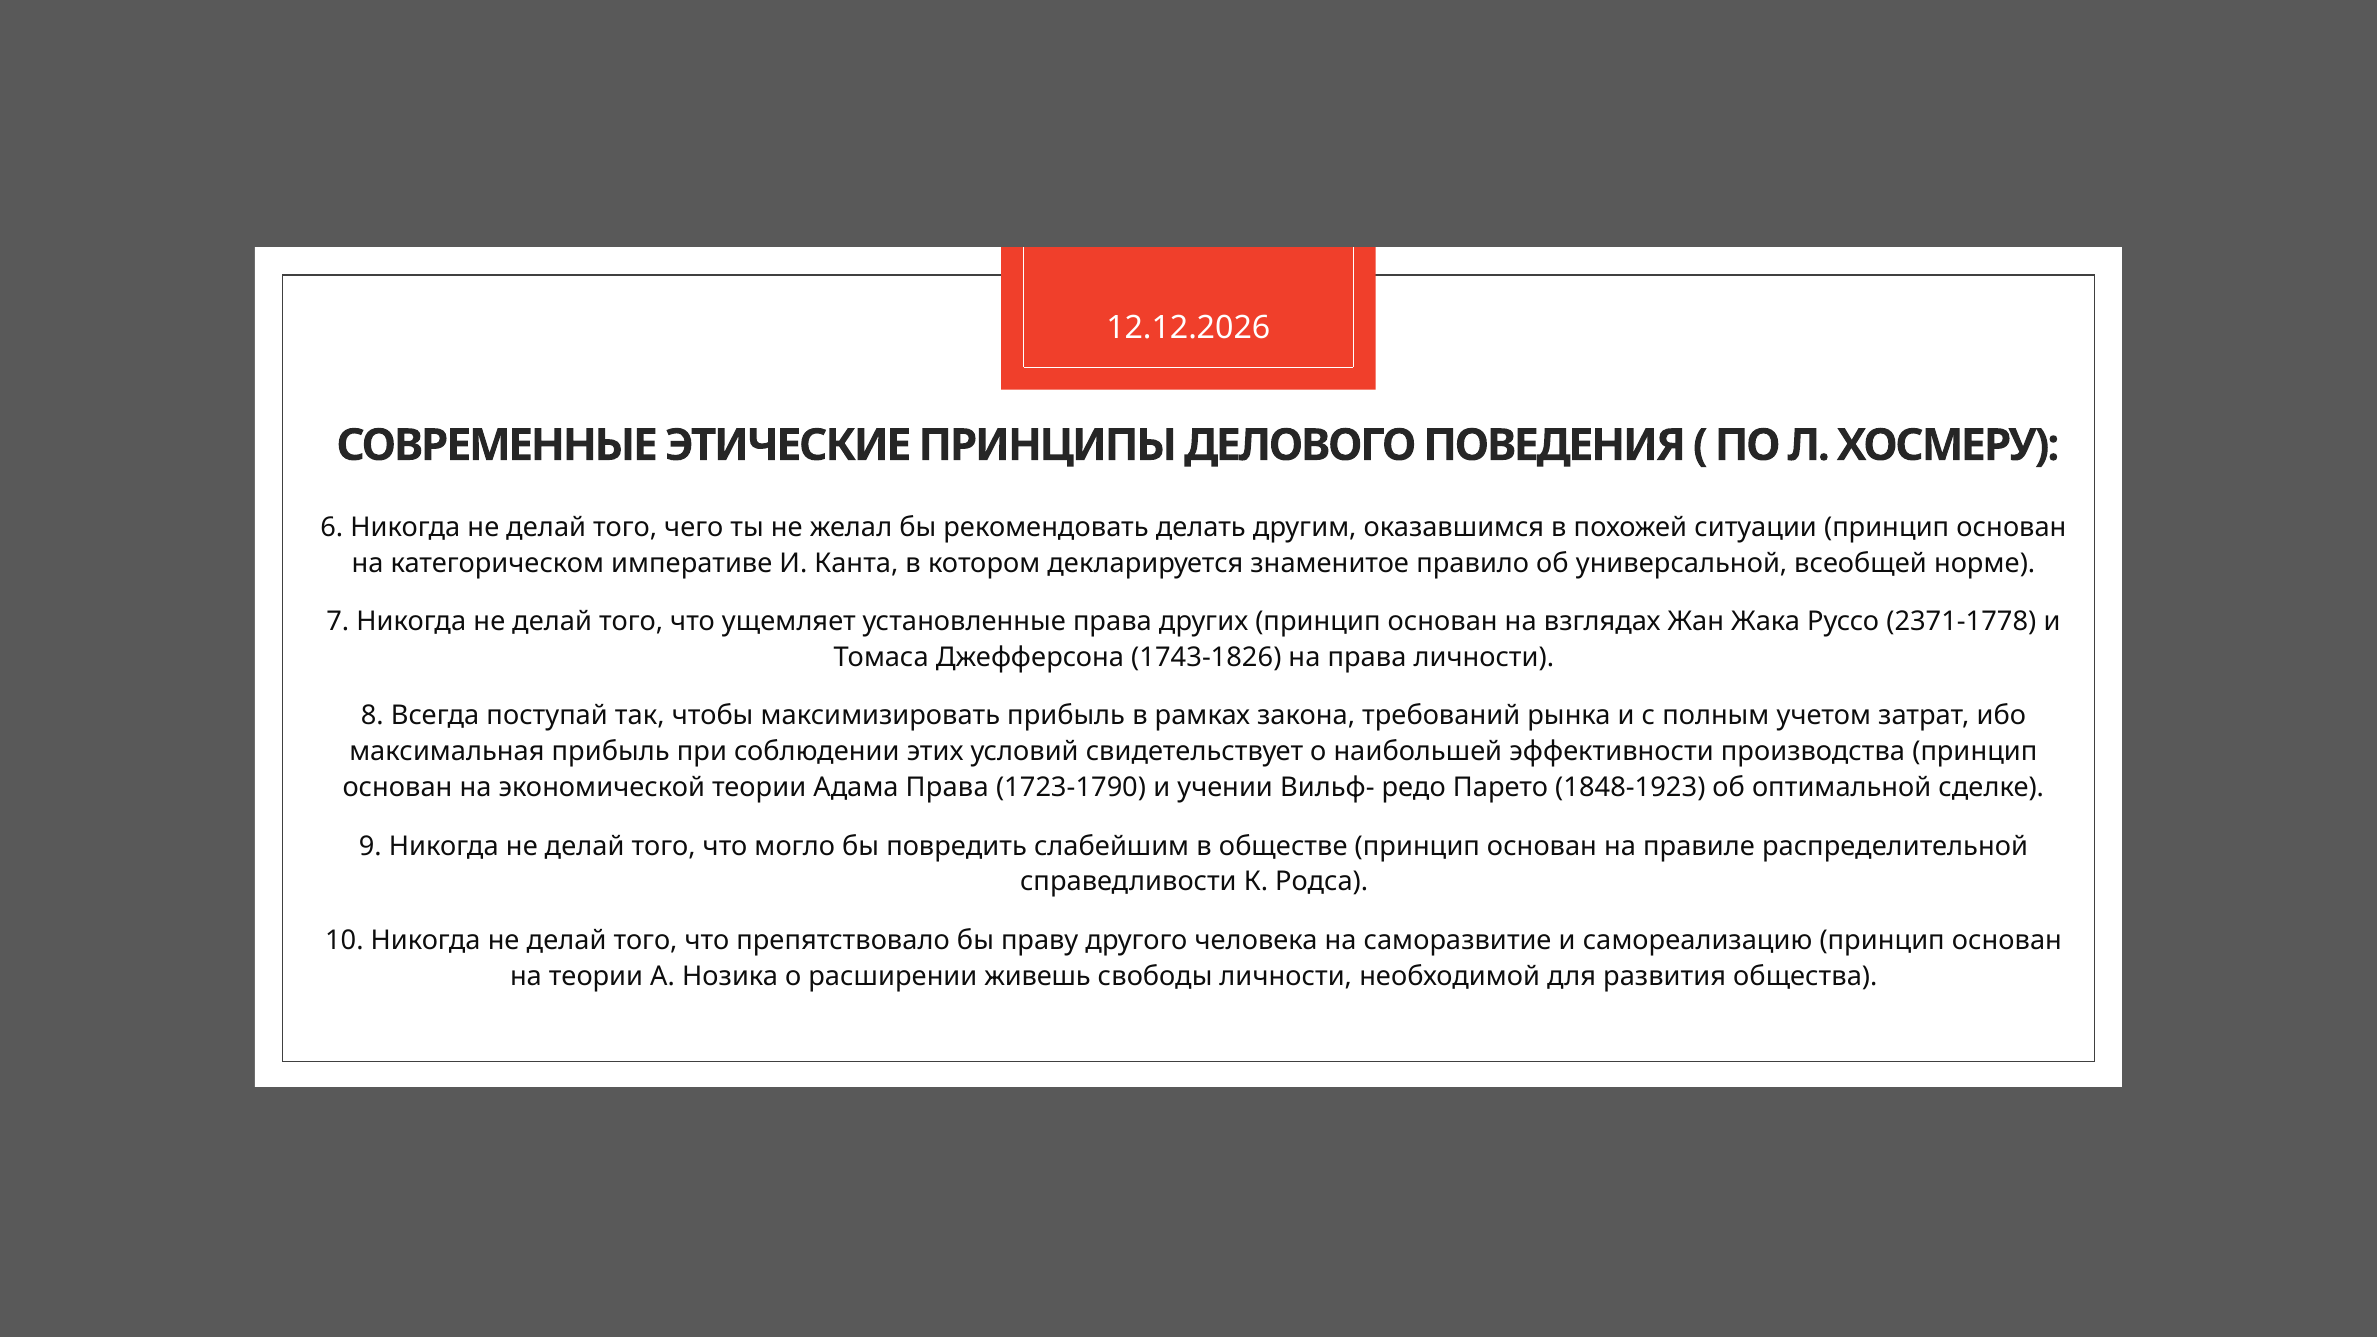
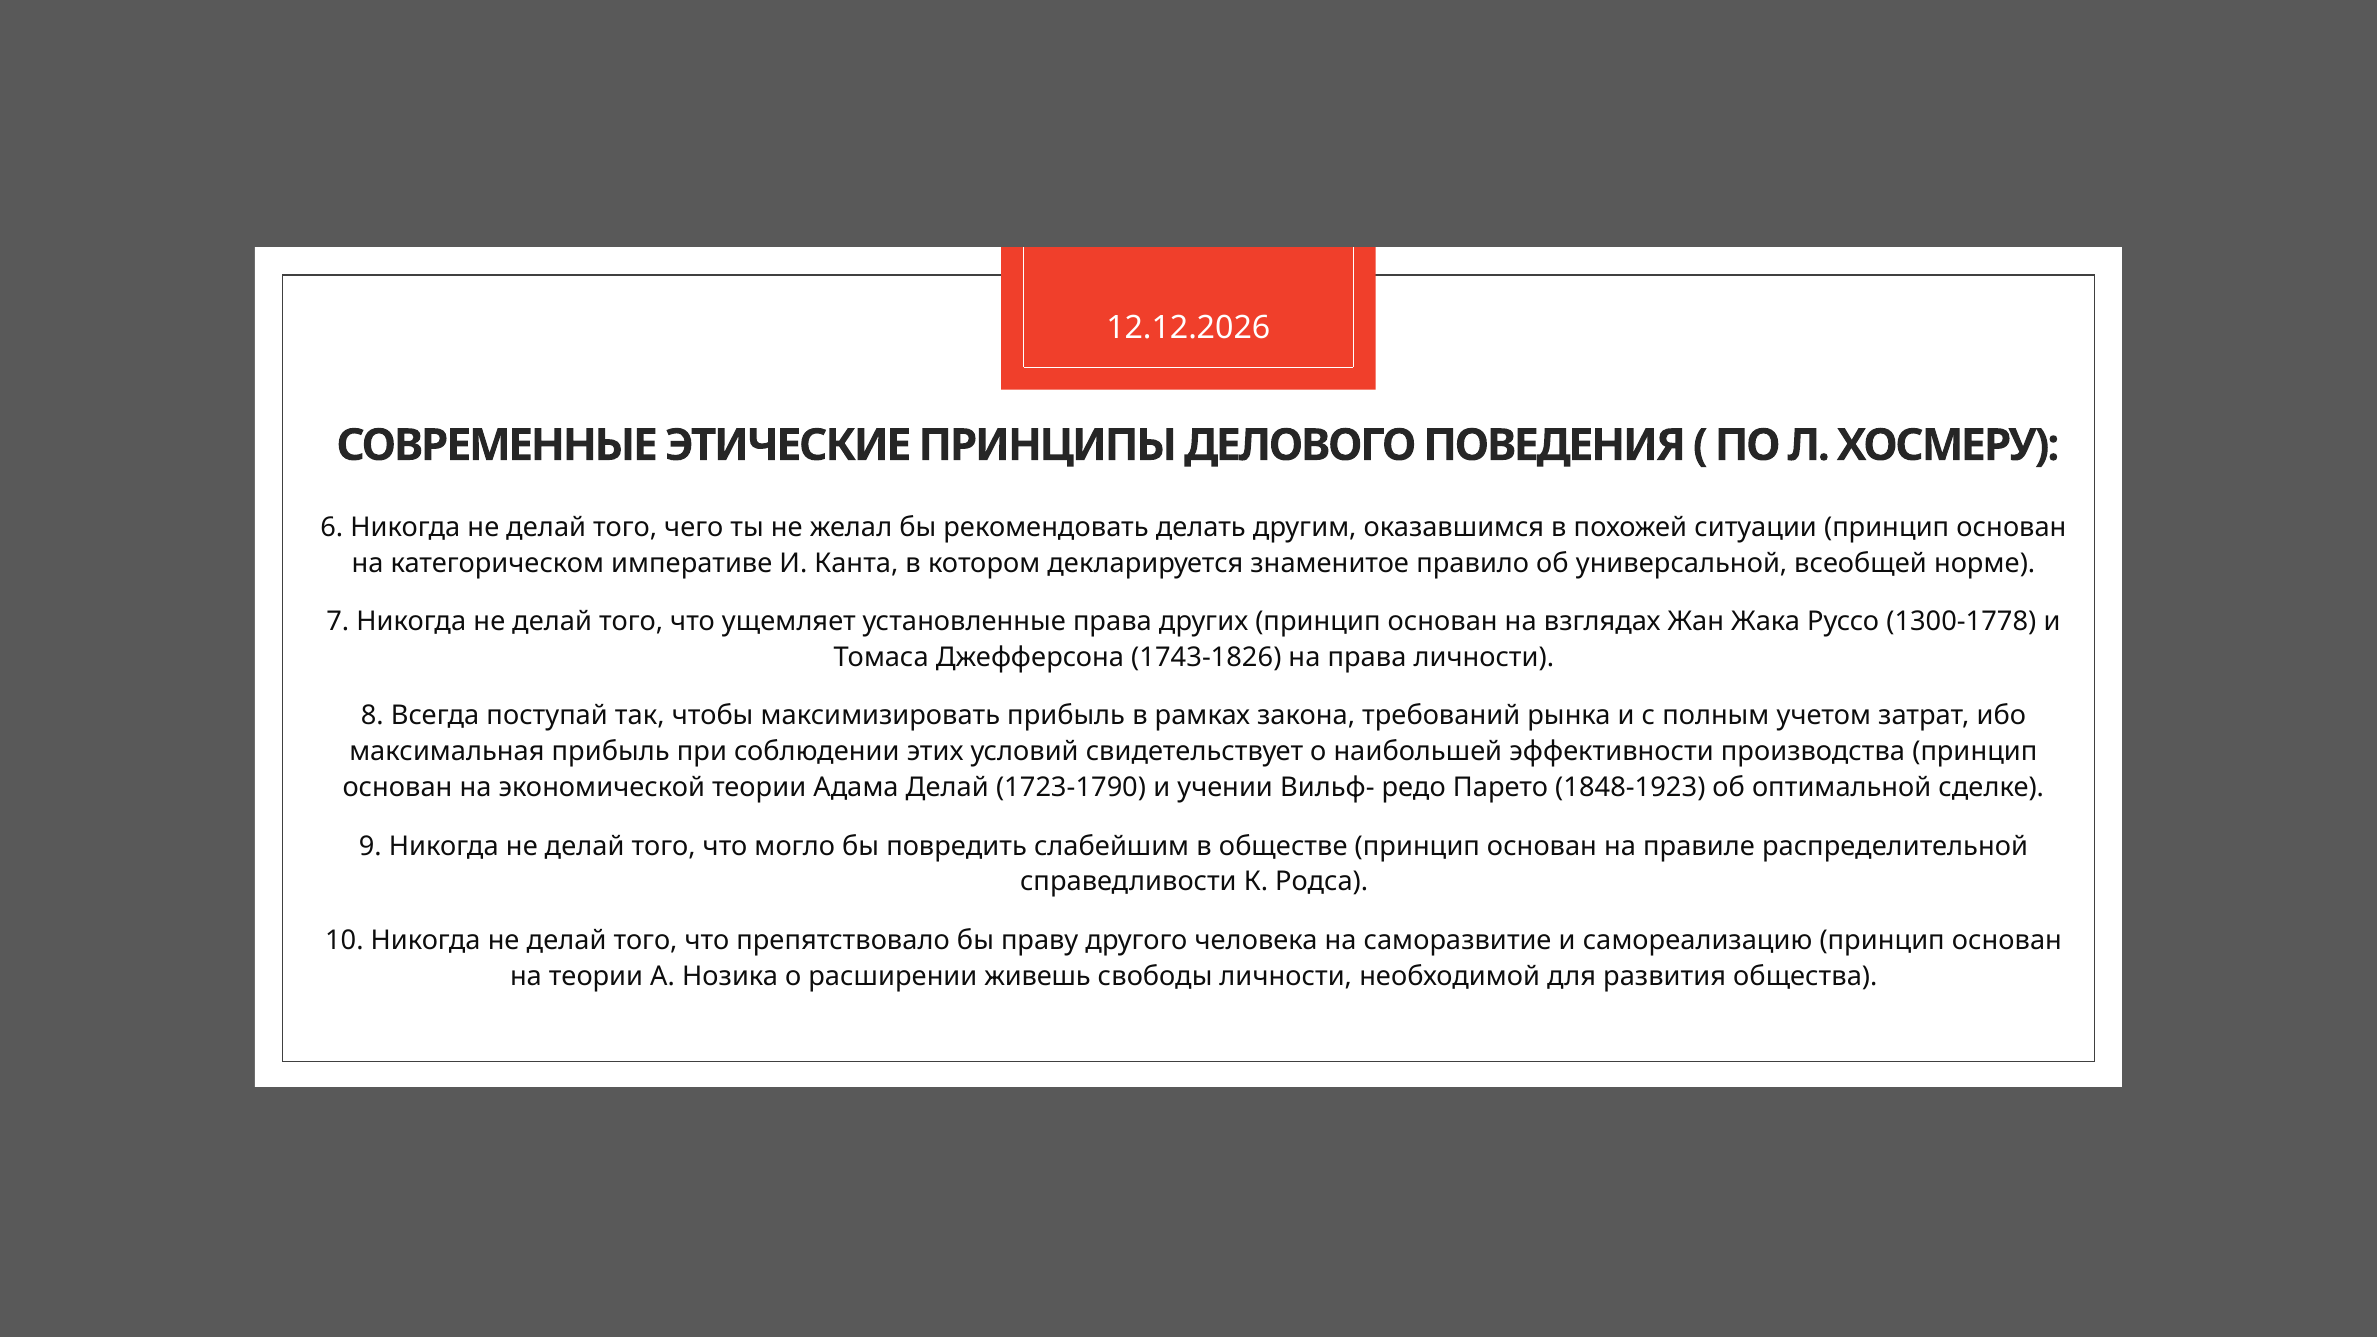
2371-1778: 2371-1778 -> 1300-1778
Адама Права: Права -> Делай
